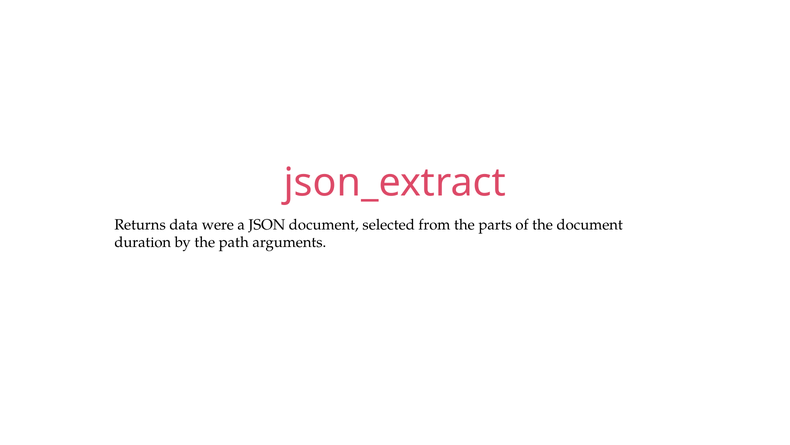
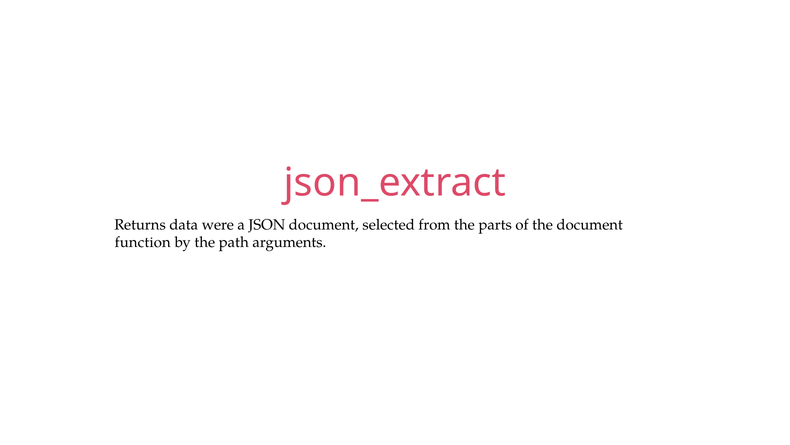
duration: duration -> function
